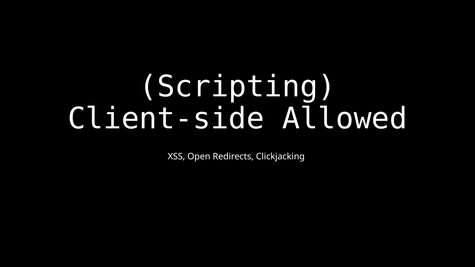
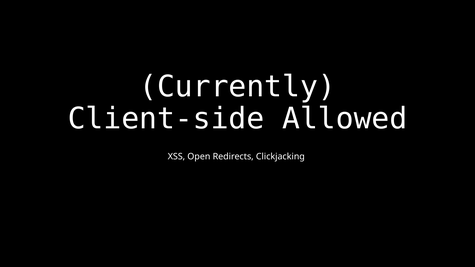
Scripting: Scripting -> Currently
